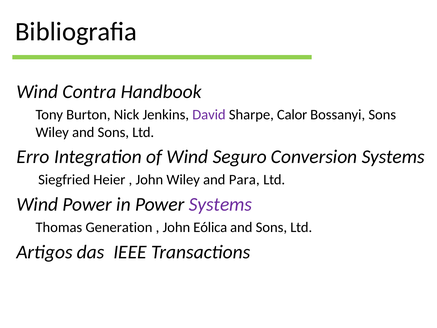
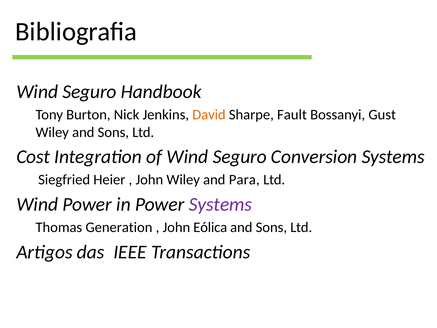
Contra at (89, 92): Contra -> Seguro
David colour: purple -> orange
Calor: Calor -> Fault
Bossanyi Sons: Sons -> Gust
Erro: Erro -> Cost
